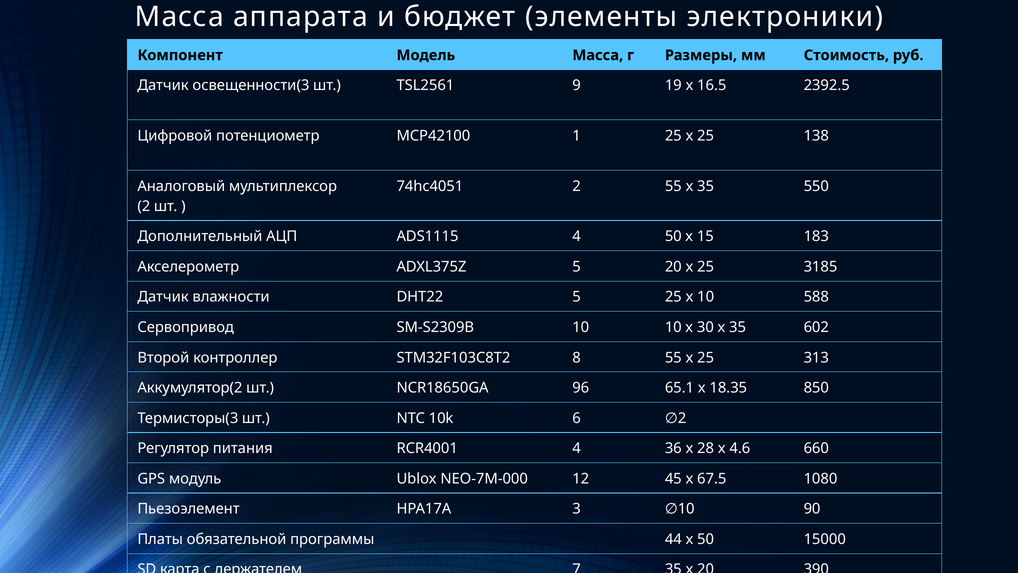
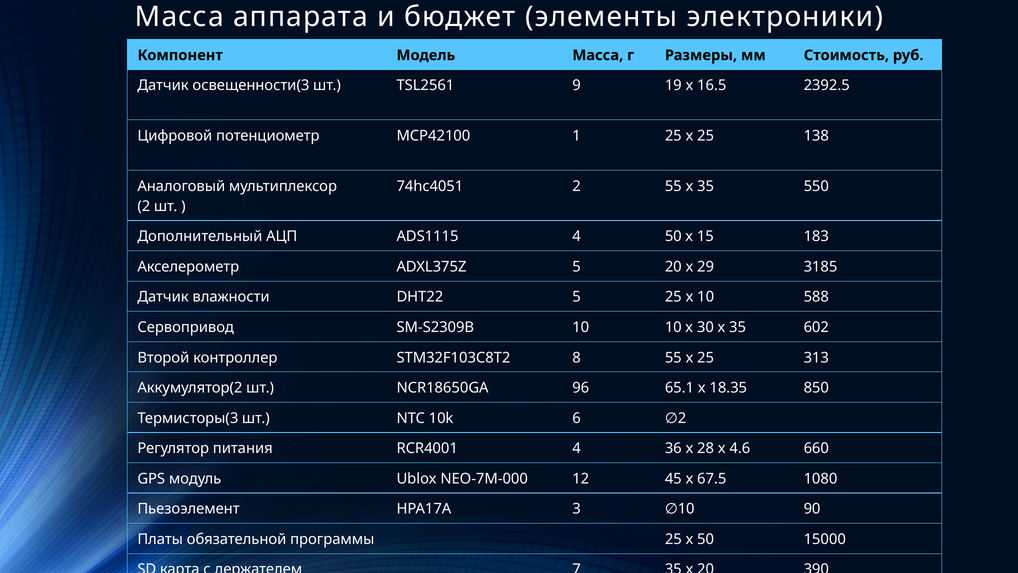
20 x 25: 25 -> 29
программы 44: 44 -> 25
